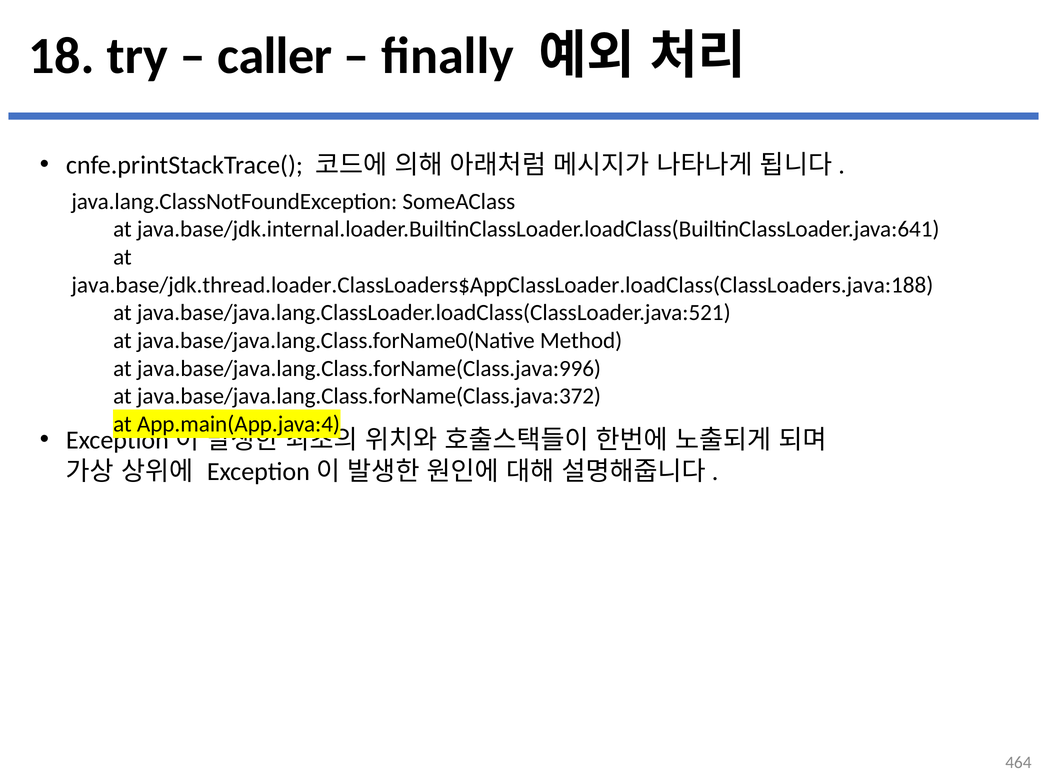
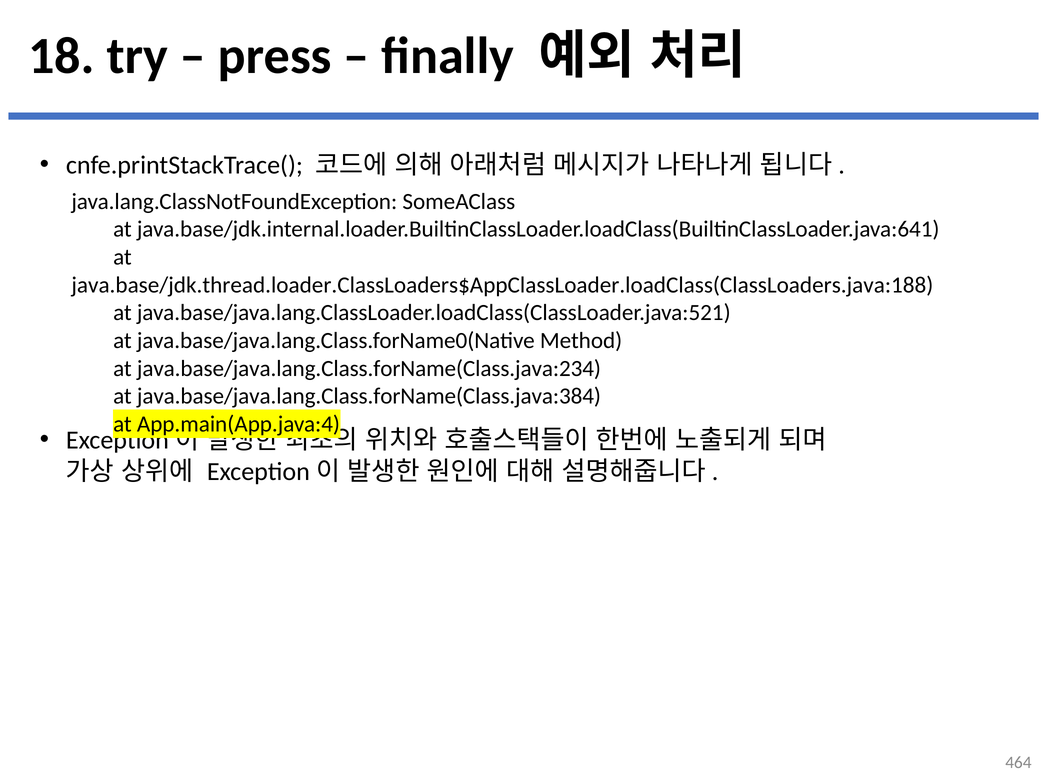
caller: caller -> press
java.base/java.lang.Class.forName(Class.java:996: java.base/java.lang.Class.forName(Class.java:996 -> java.base/java.lang.Class.forName(Class.java:234
java.base/java.lang.Class.forName(Class.java:372: java.base/java.lang.Class.forName(Class.java:372 -> java.base/java.lang.Class.forName(Class.java:384
